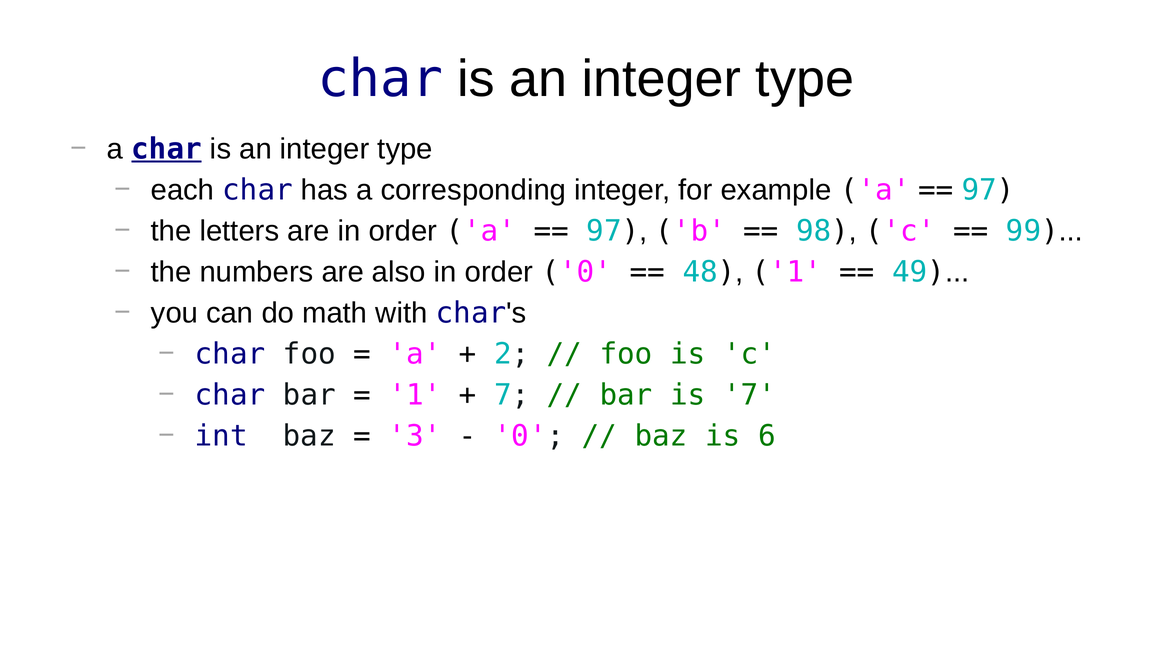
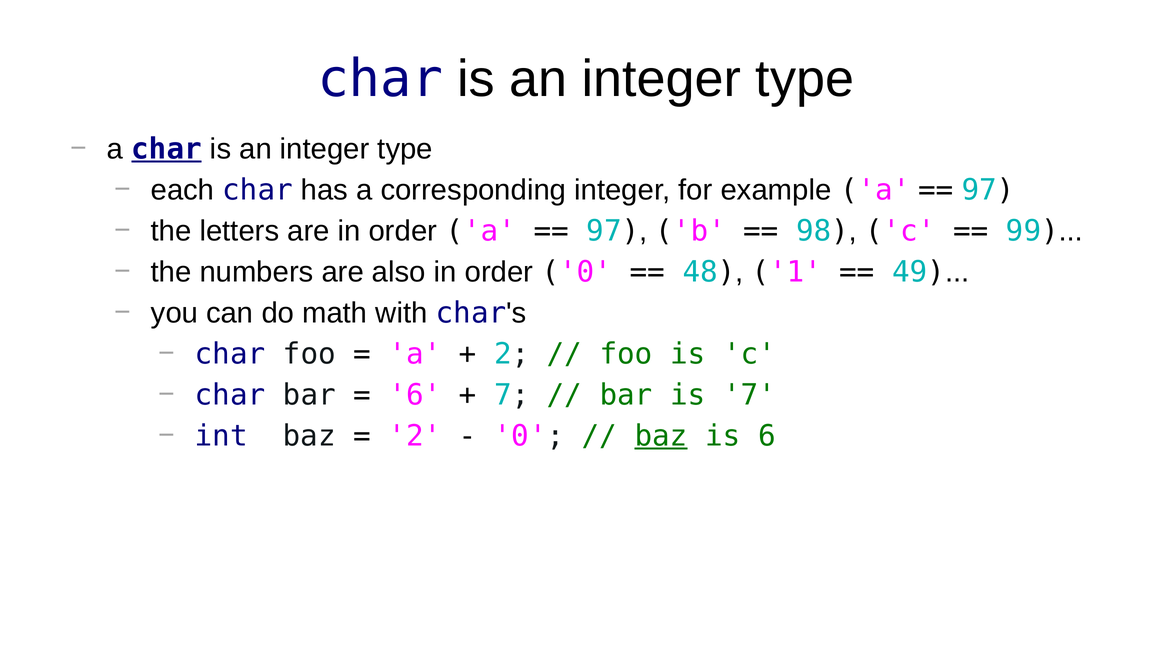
1 at (415, 395): 1 -> 6
3 at (415, 436): 3 -> 2
baz at (661, 436) underline: none -> present
